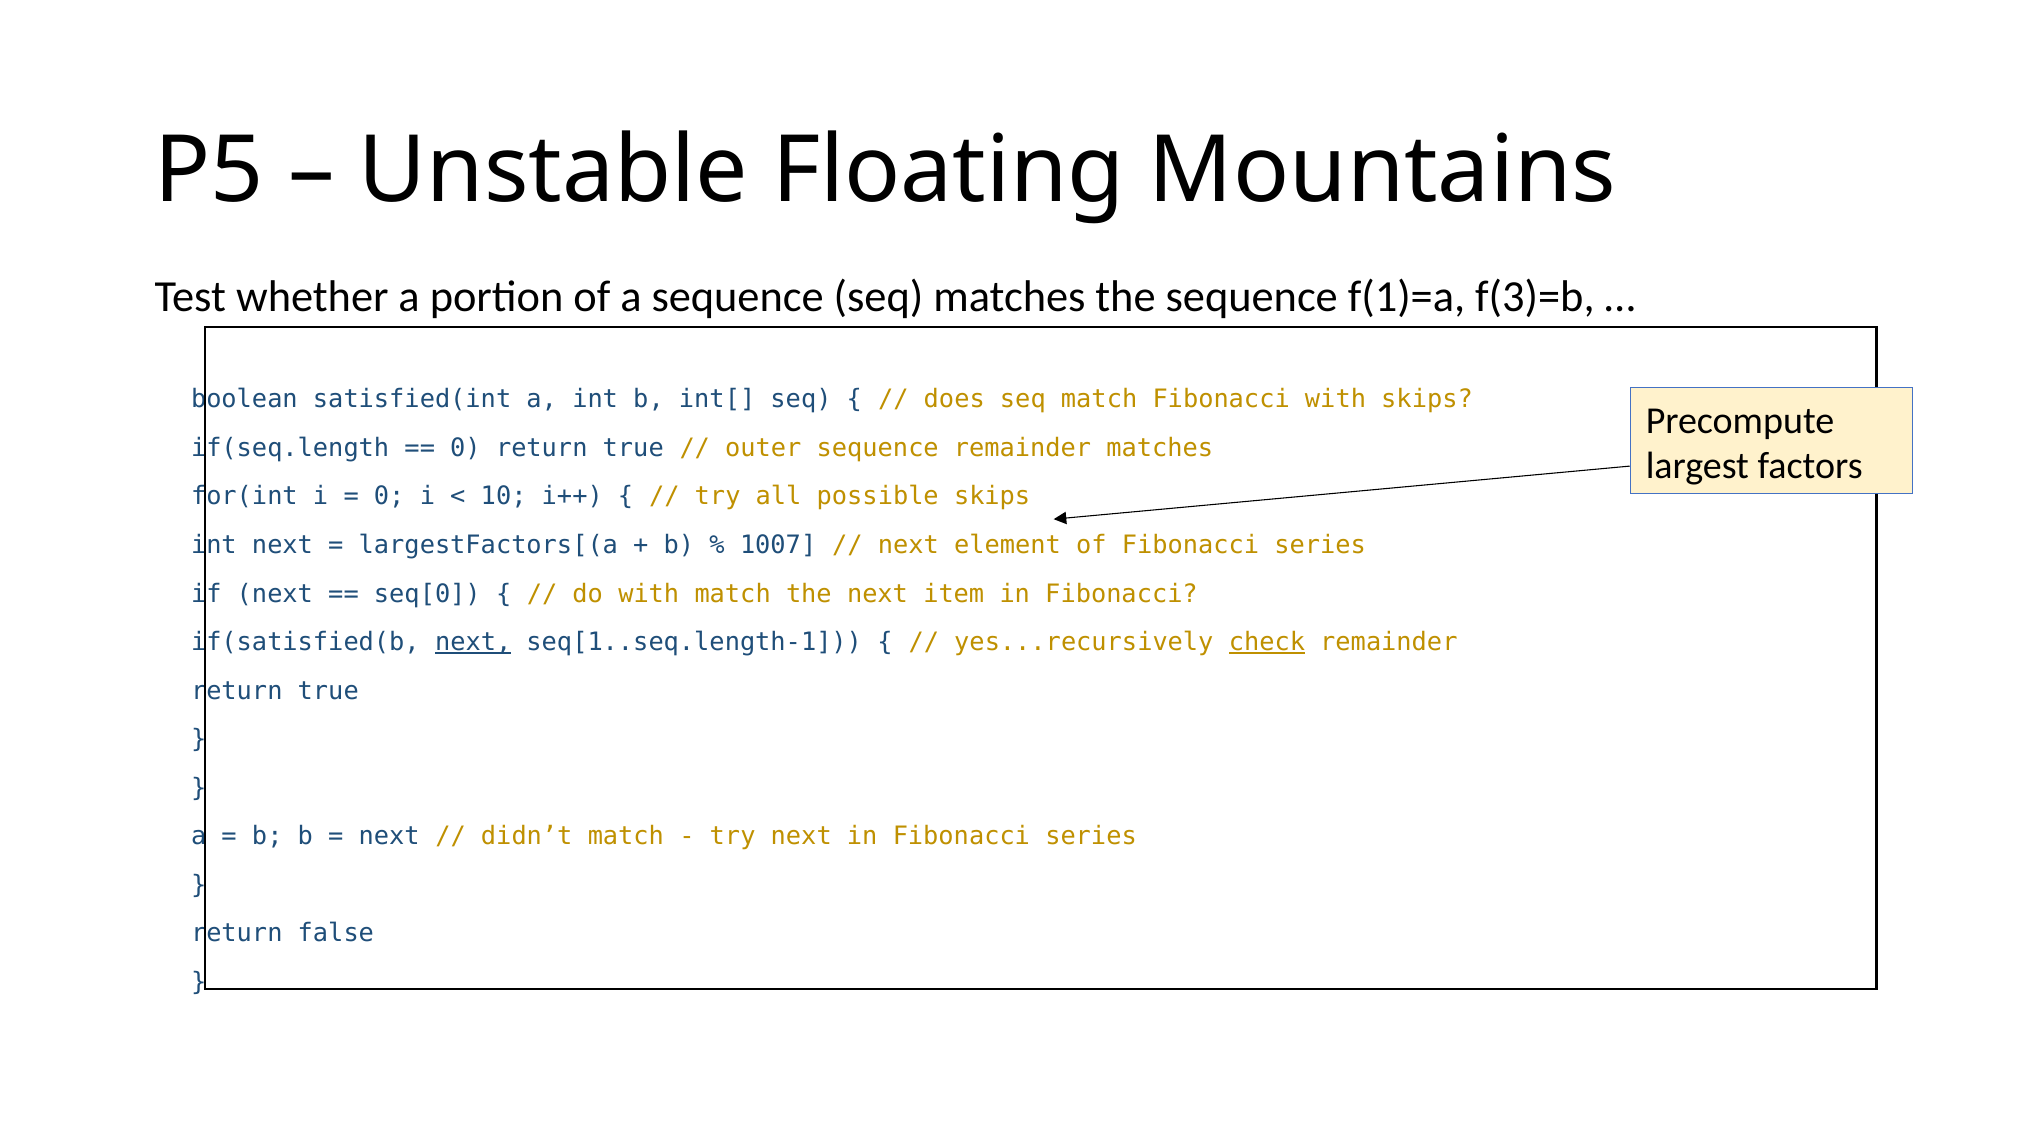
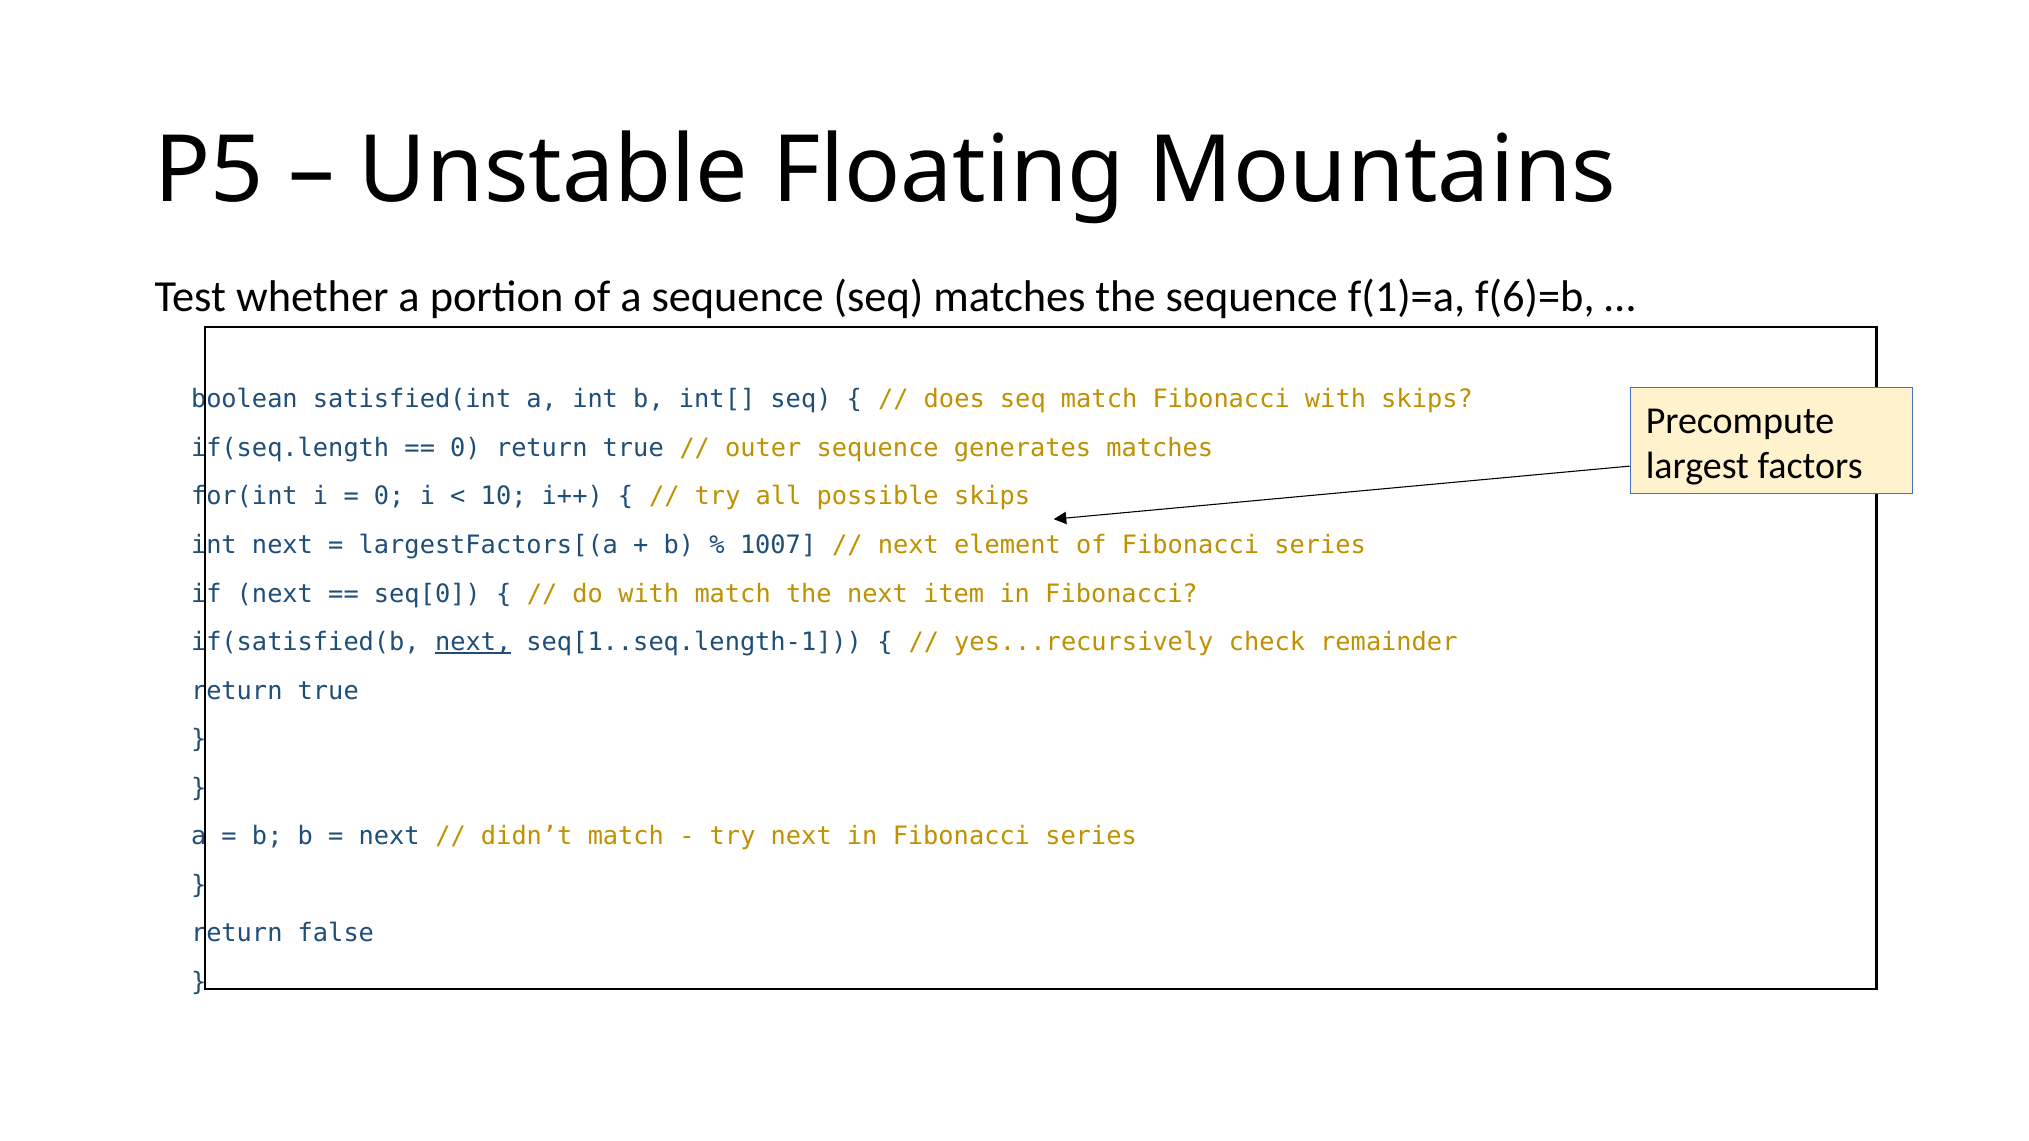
f(3)=b: f(3)=b -> f(6)=b
sequence remainder: remainder -> generates
check underline: present -> none
